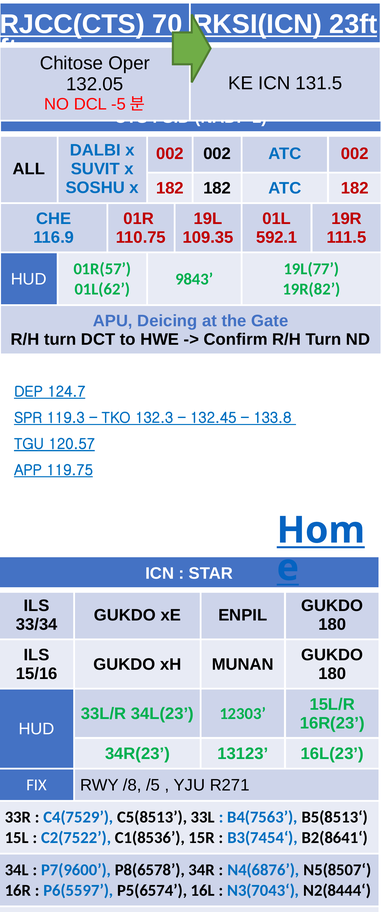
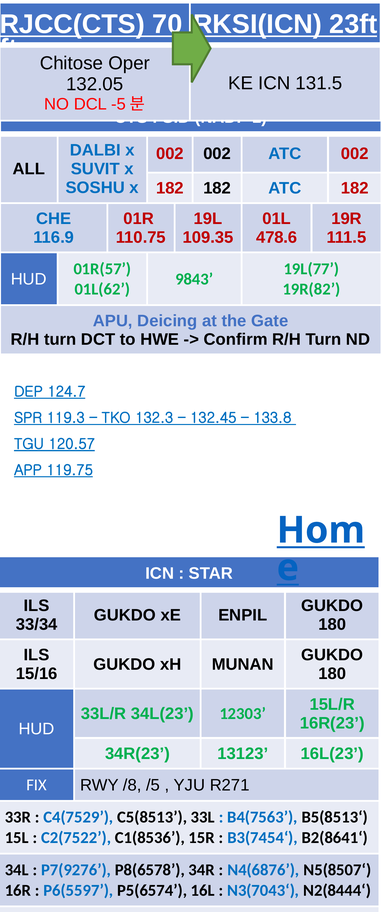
592.1: 592.1 -> 478.6
P7(9600: P7(9600 -> P7(9276
